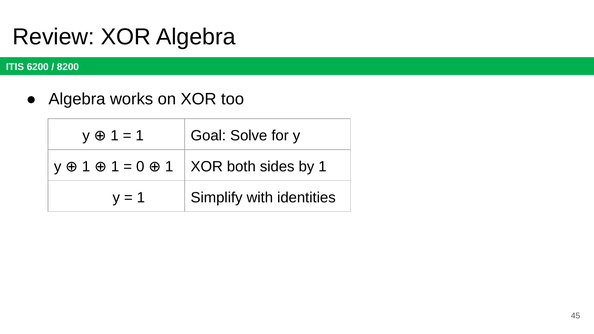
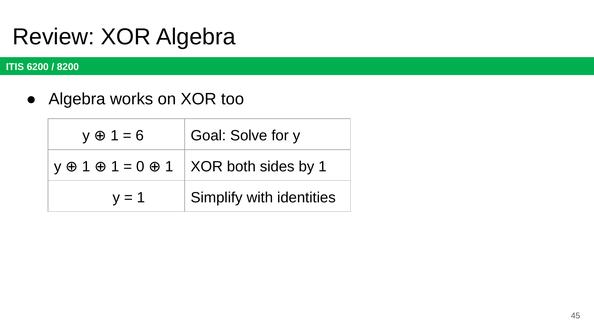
1 at (140, 136): 1 -> 6
